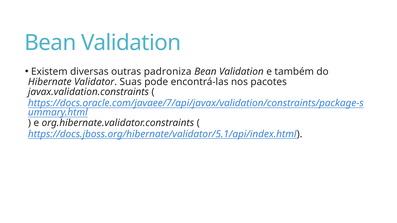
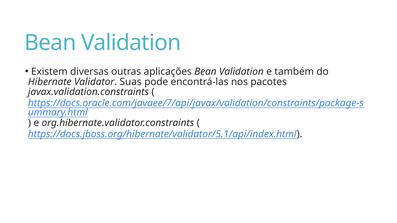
padroniza: padroniza -> aplicações
